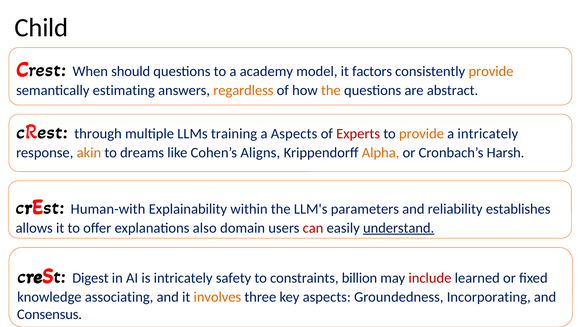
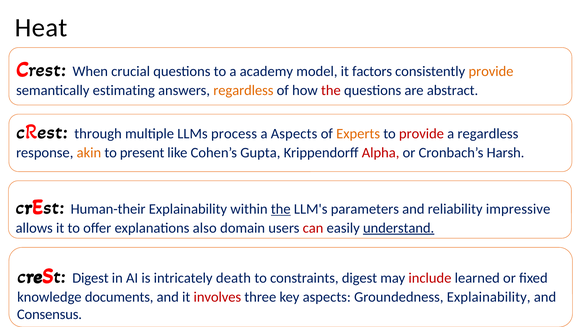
Child: Child -> Heat
should: should -> crucial
the at (331, 90) colour: orange -> red
training: training -> process
Experts colour: red -> orange
provide at (421, 134) colour: orange -> red
a intricately: intricately -> regardless
dreams: dreams -> present
Aligns: Aligns -> Gupta
Alpha colour: orange -> red
Human-with: Human-with -> Human-their
the at (281, 209) underline: none -> present
establishes: establishes -> impressive
safety: safety -> death
constraints billion: billion -> digest
associating: associating -> documents
involves colour: orange -> red
Groundedness Incorporating: Incorporating -> Explainability
